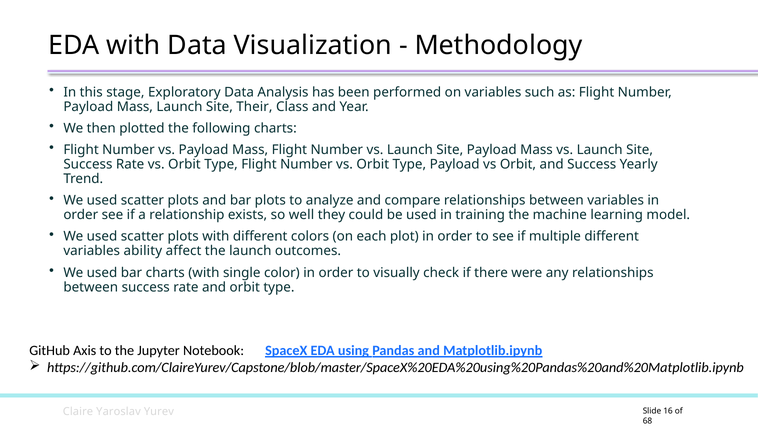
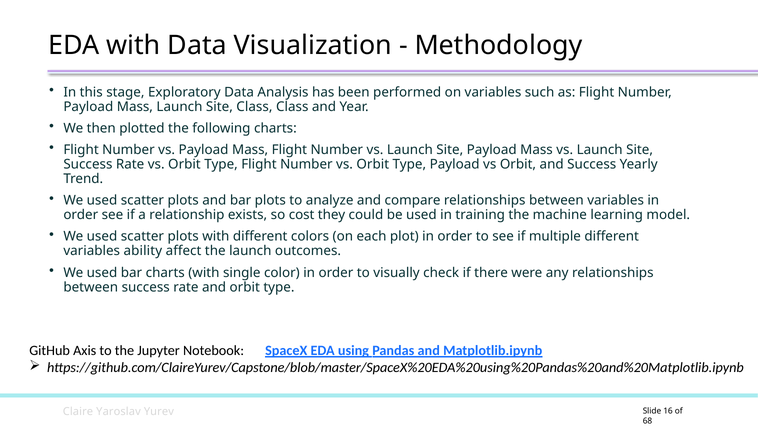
Site Their: Their -> Class
well: well -> cost
